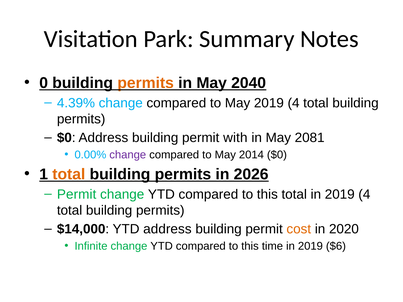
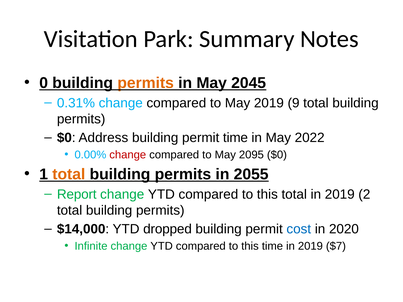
2040: 2040 -> 2045
4.39%: 4.39% -> 0.31%
May 2019 4: 4 -> 9
permit with: with -> time
2081: 2081 -> 2022
change at (128, 155) colour: purple -> red
2014: 2014 -> 2095
2026: 2026 -> 2055
Permit at (77, 194): Permit -> Report
in 2019 4: 4 -> 2
YTD address: address -> dropped
cost colour: orange -> blue
$6: $6 -> $7
